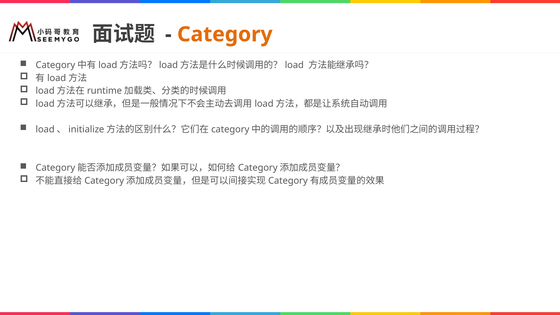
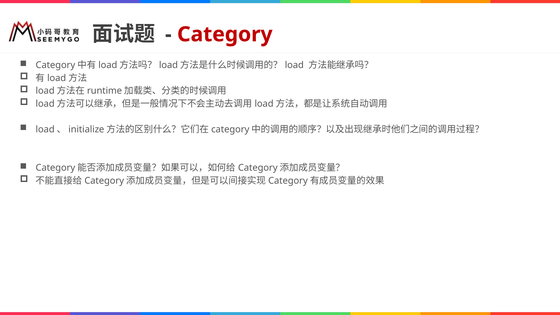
Category colour: orange -> red
